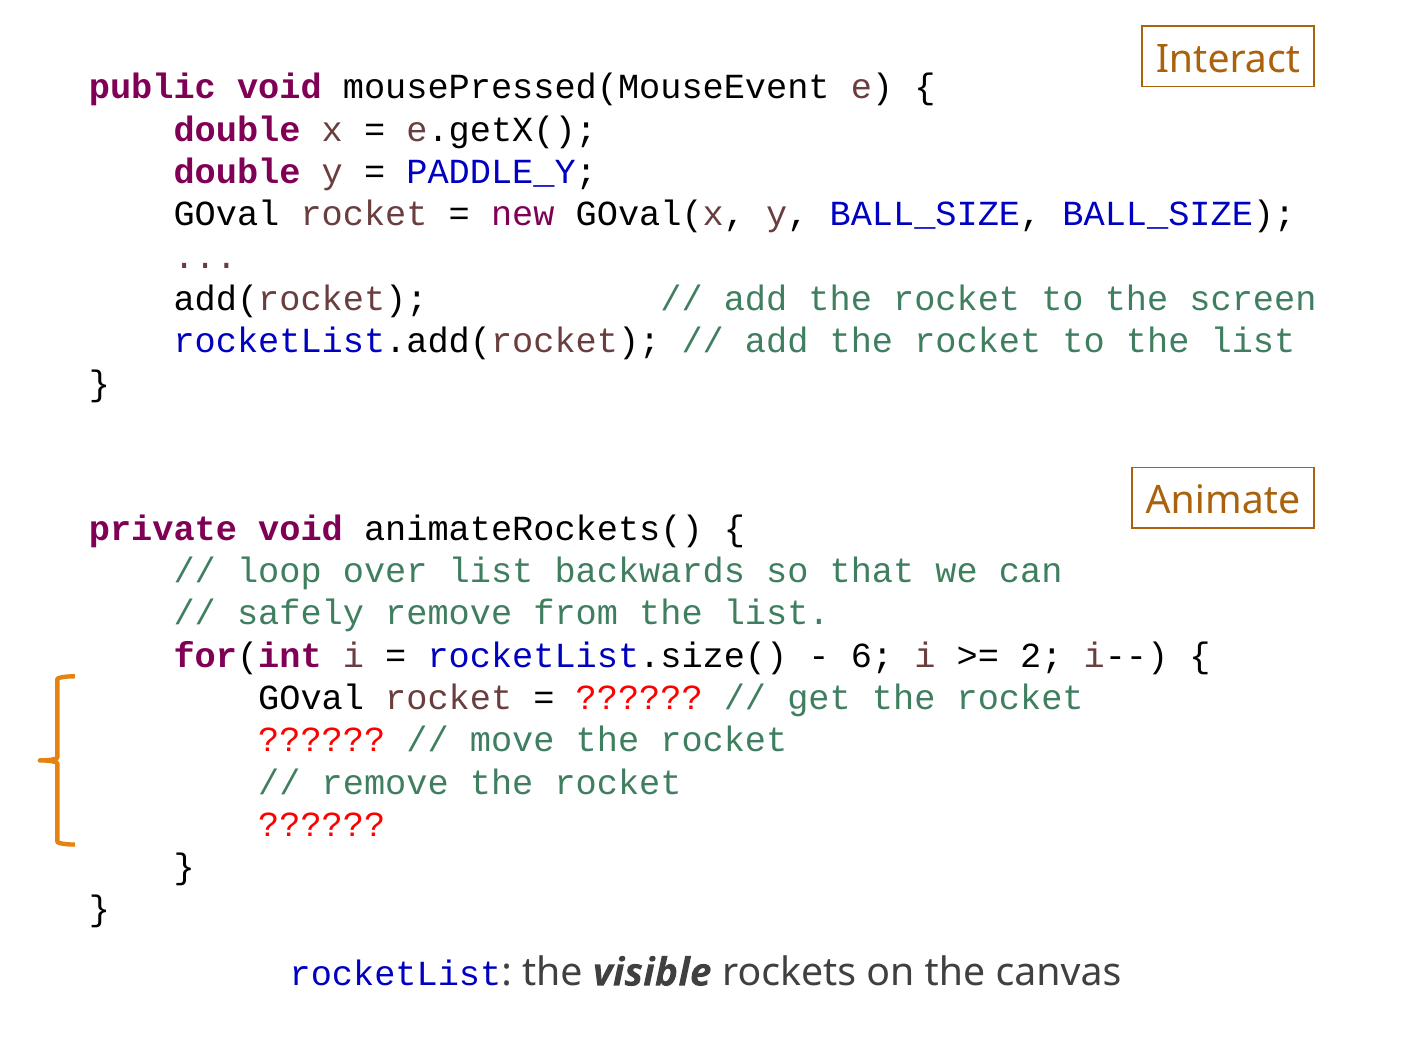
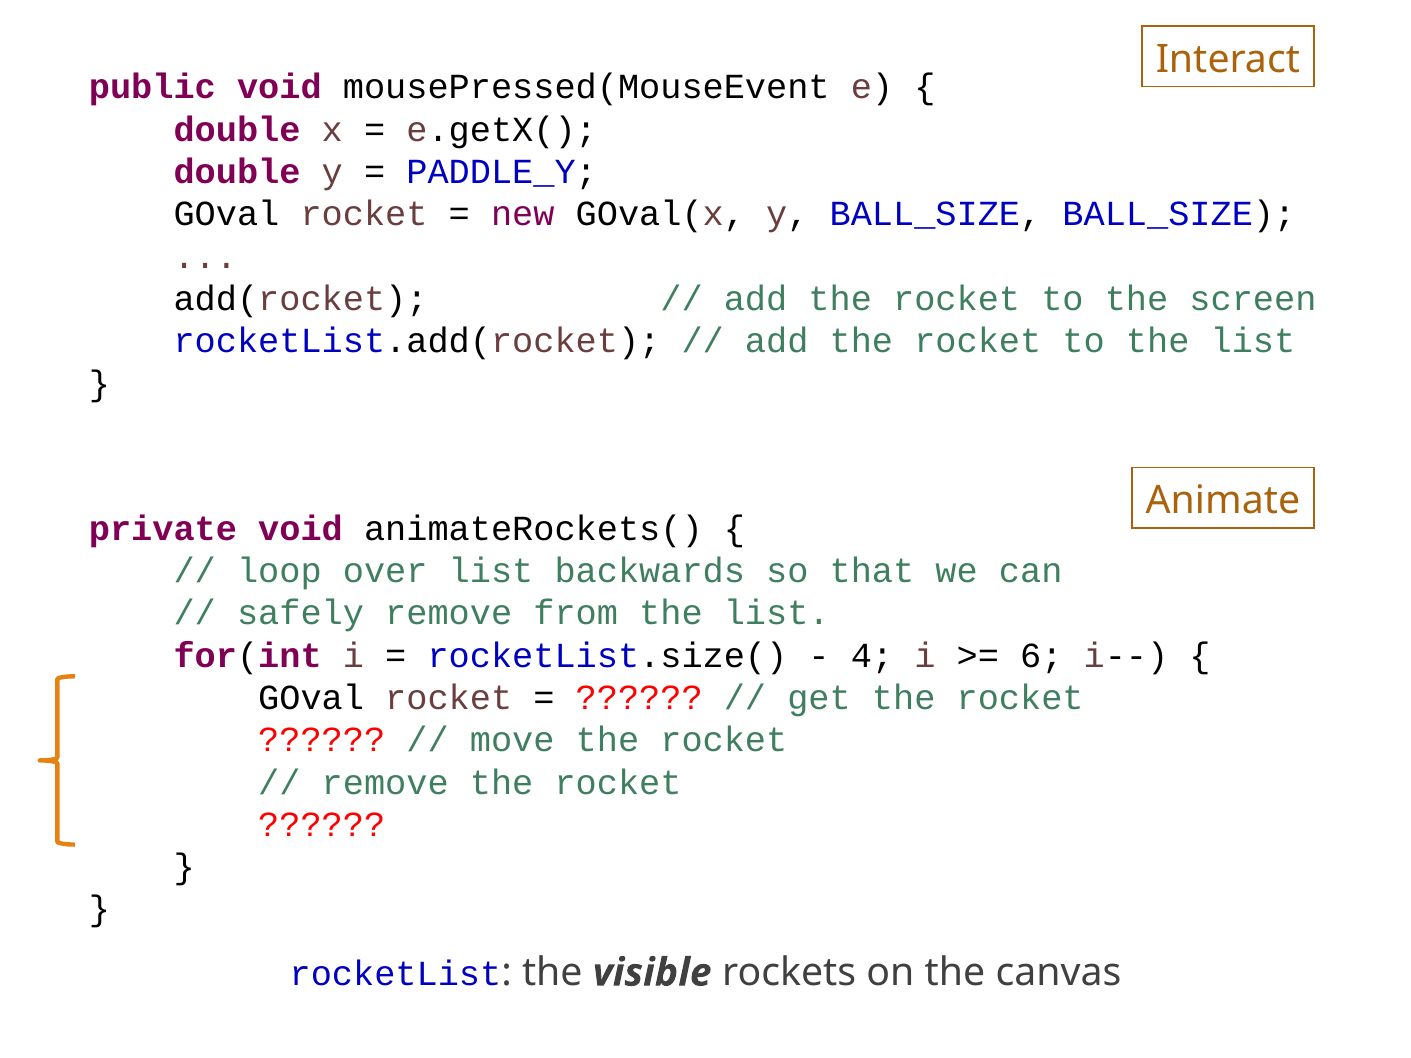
6: 6 -> 4
2: 2 -> 6
